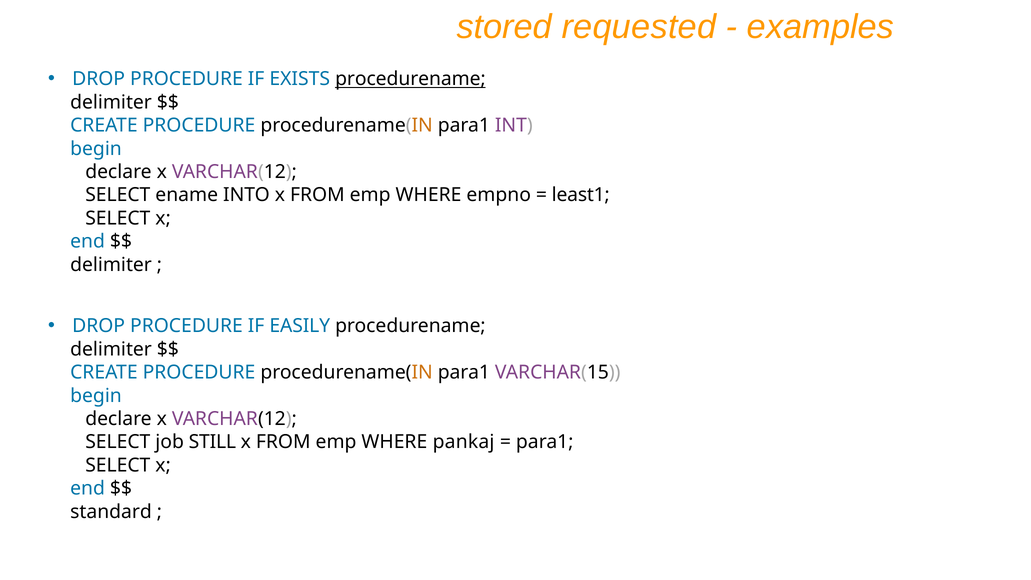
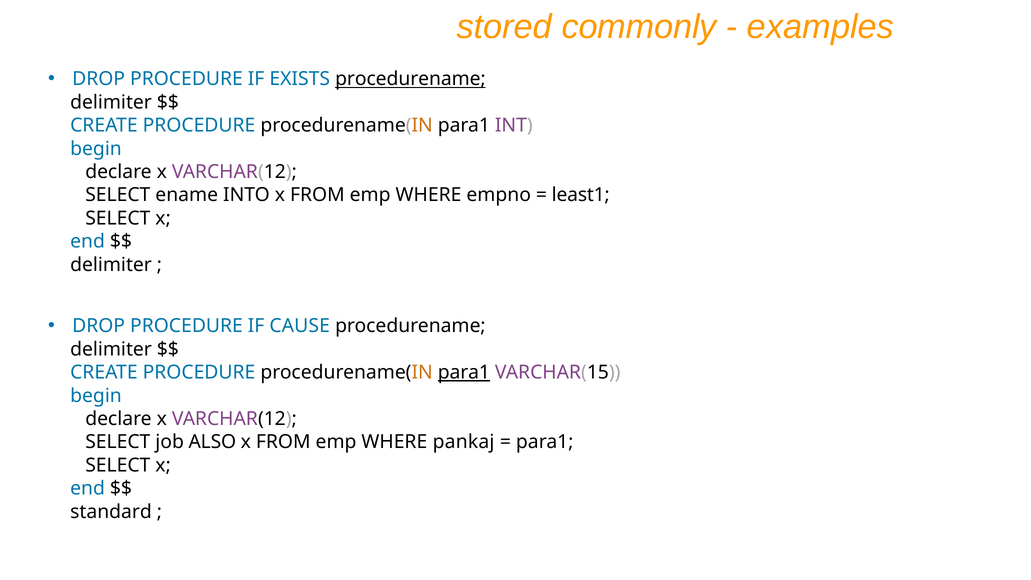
requested: requested -> commonly
EASILY: EASILY -> CAUSE
para1 at (464, 372) underline: none -> present
STILL: STILL -> ALSO
